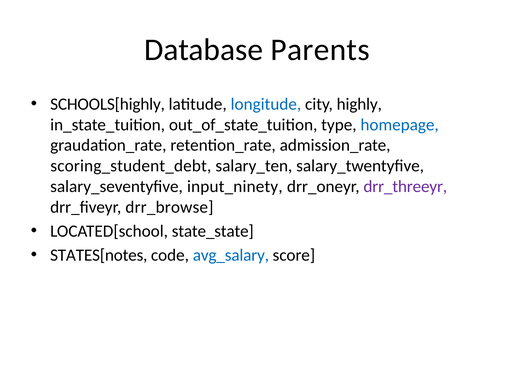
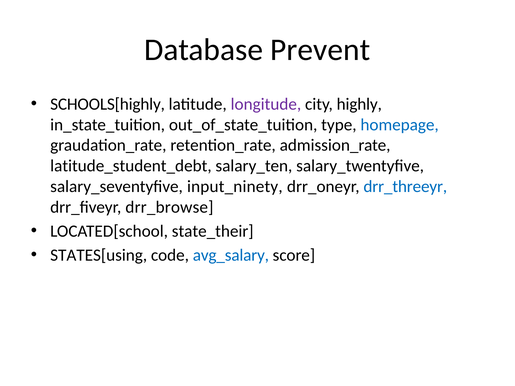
Parents: Parents -> Prevent
longitude colour: blue -> purple
scoring_student_debt: scoring_student_debt -> latitude_student_debt
drr_threeyr colour: purple -> blue
state_state: state_state -> state_their
STATES[notes: STATES[notes -> STATES[using
